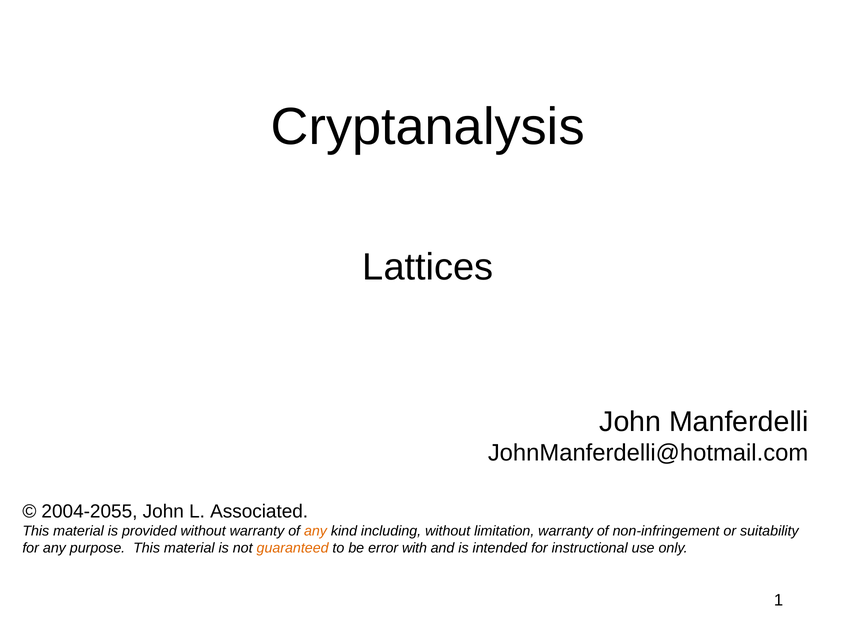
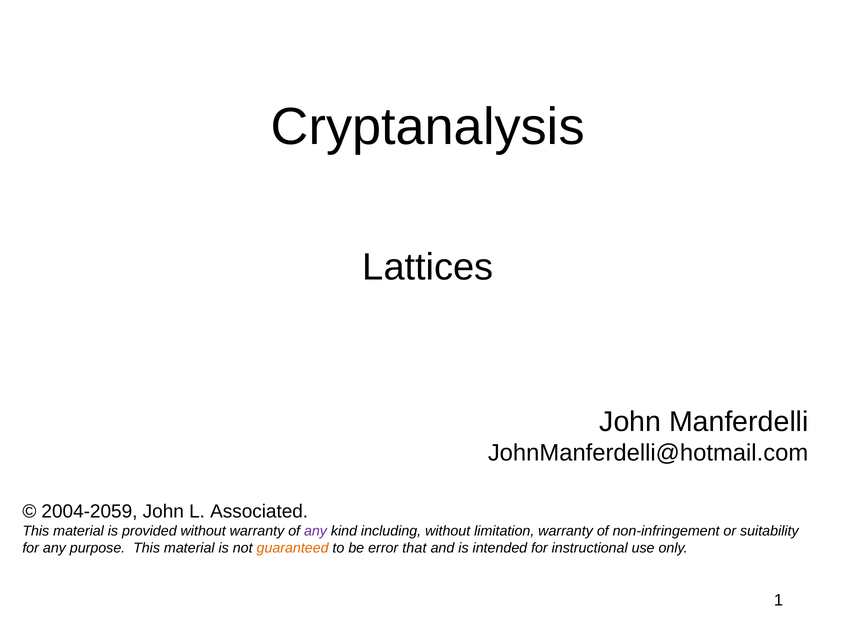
2004-2055: 2004-2055 -> 2004-2059
any at (316, 531) colour: orange -> purple
with: with -> that
